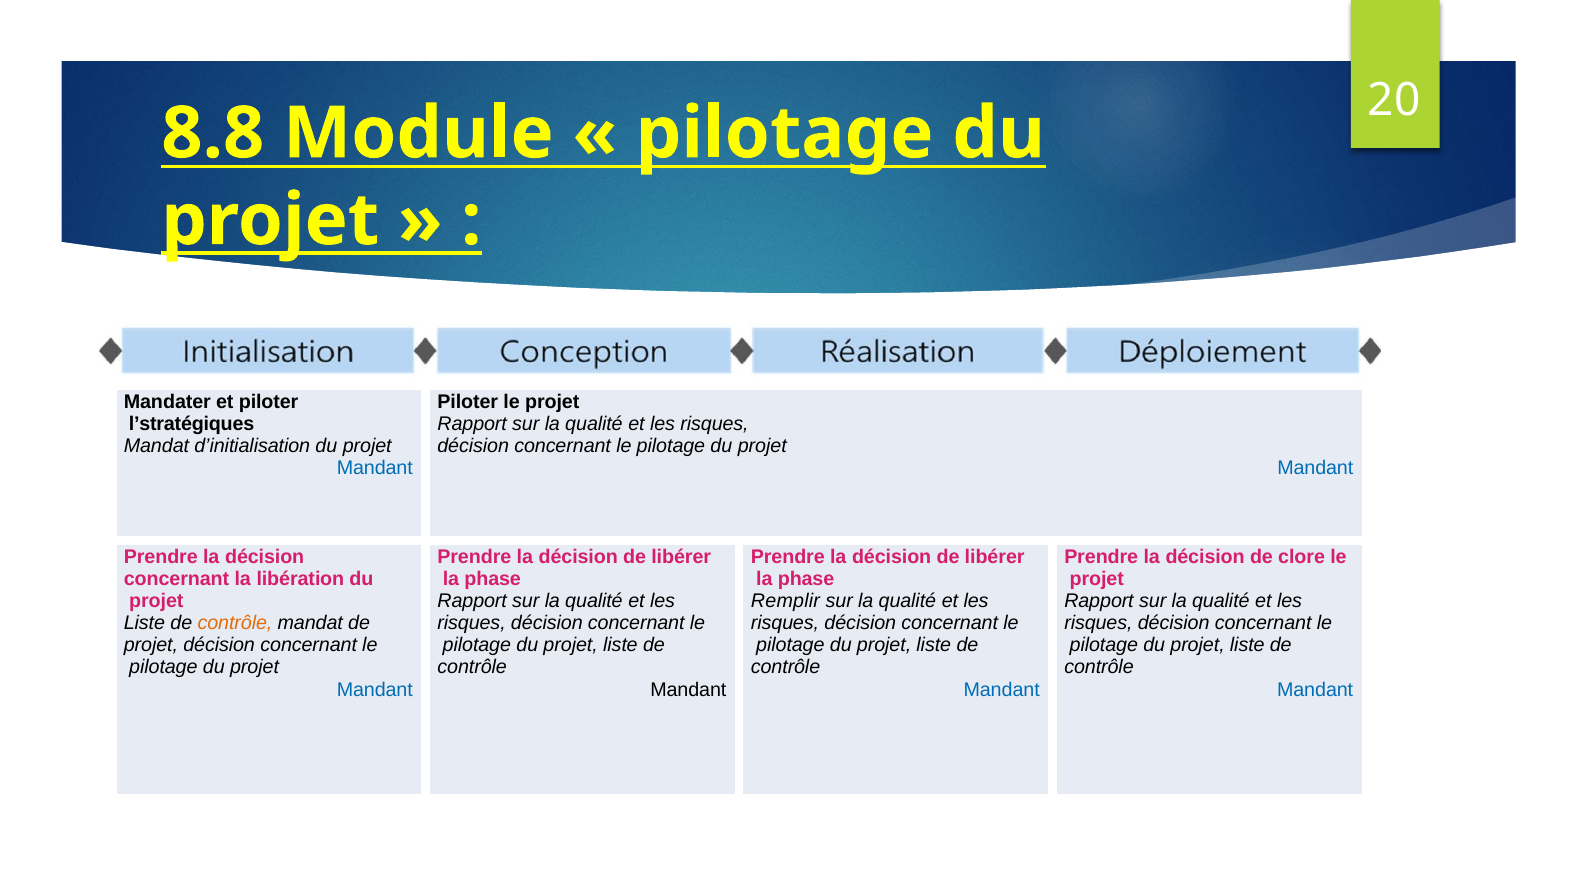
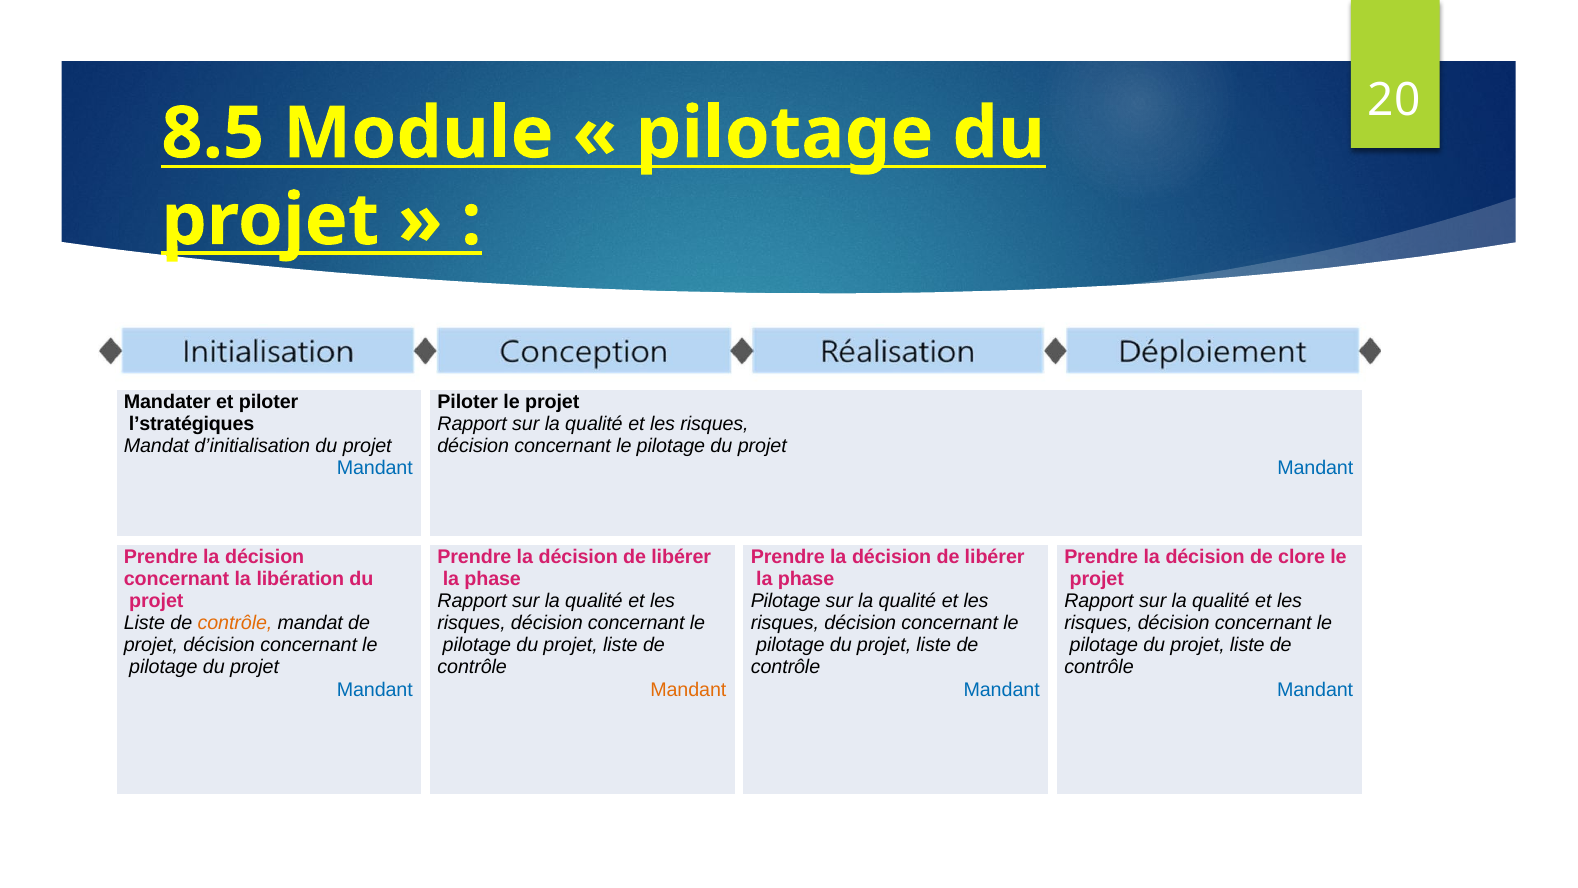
8.8: 8.8 -> 8.5
Remplir at (785, 601): Remplir -> Pilotage
Mandant at (688, 689) colour: black -> orange
